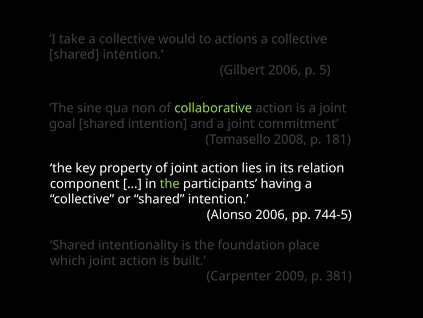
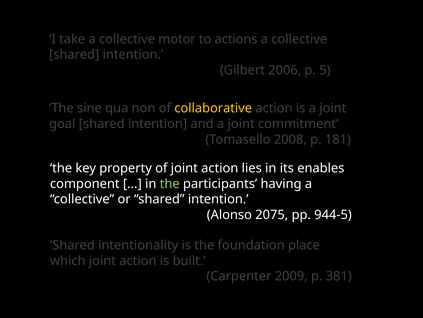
would: would -> motor
collaborative colour: light green -> yellow
relation: relation -> enables
Alonso 2006: 2006 -> 2075
744-5: 744-5 -> 944-5
